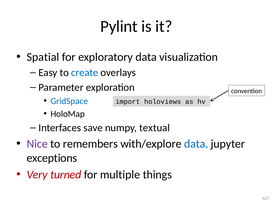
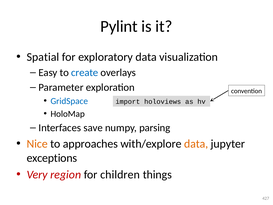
textual: textual -> parsing
Nice colour: purple -> orange
remembers: remembers -> approaches
data at (196, 144) colour: blue -> orange
turned: turned -> region
multiple: multiple -> children
